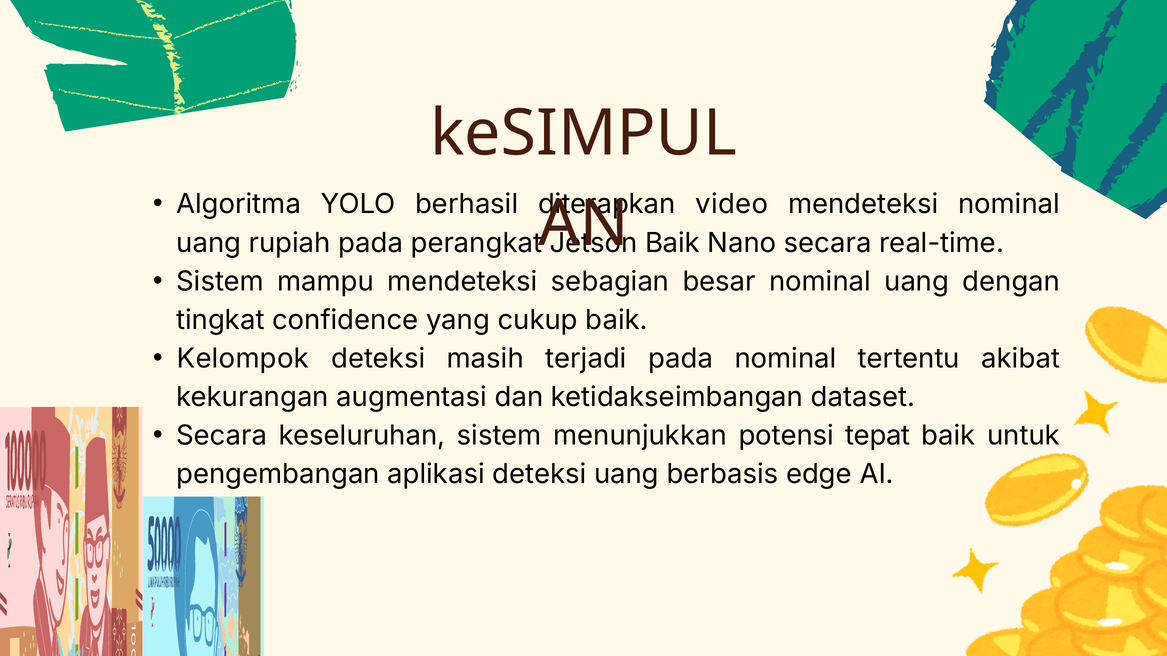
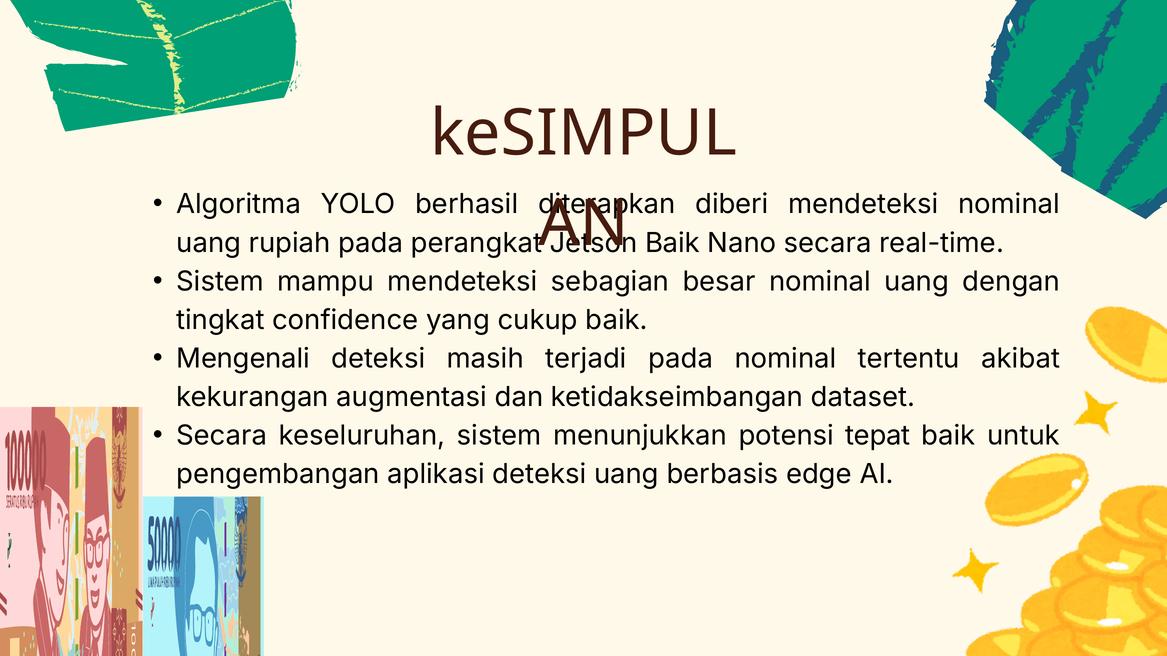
video: video -> diberi
Kelompok: Kelompok -> Mengenali
